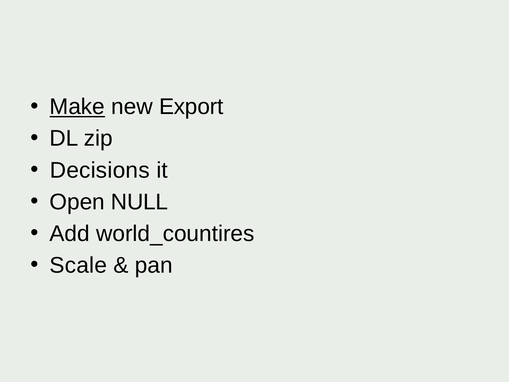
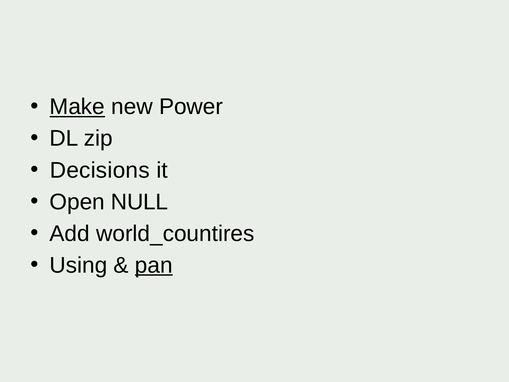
Export: Export -> Power
Scale: Scale -> Using
pan underline: none -> present
